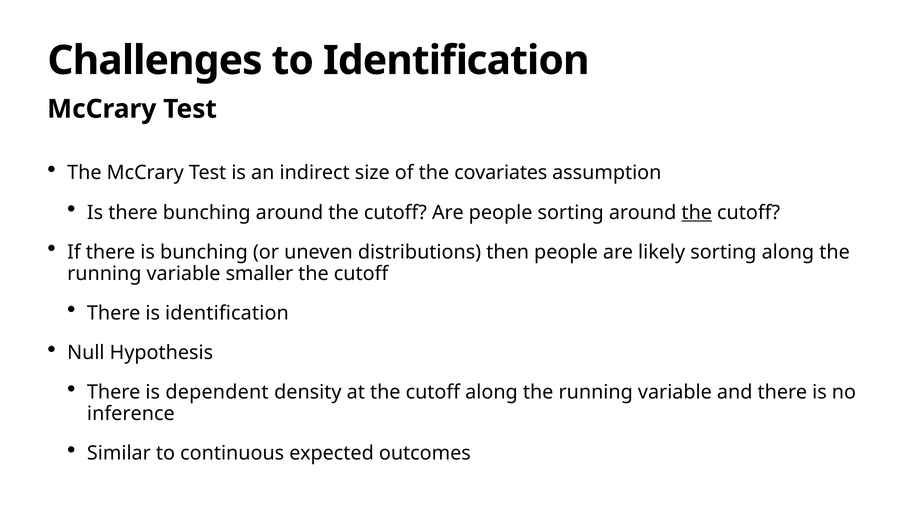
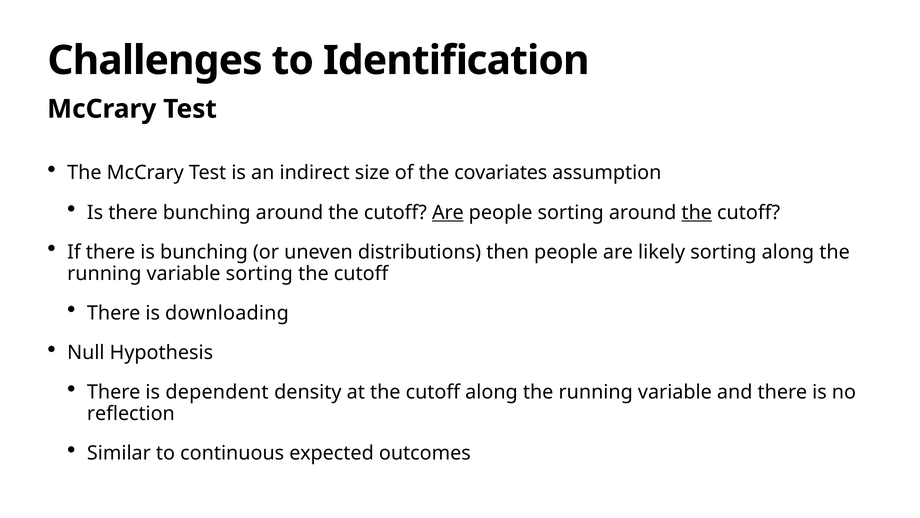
Are at (448, 212) underline: none -> present
variable smaller: smaller -> sorting
is identification: identification -> downloading
inference: inference -> reflection
